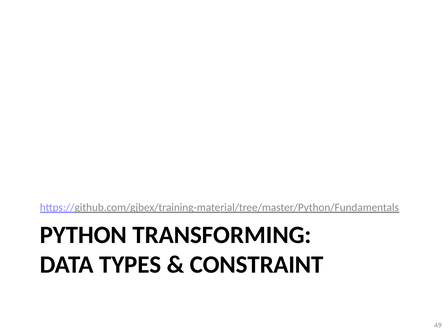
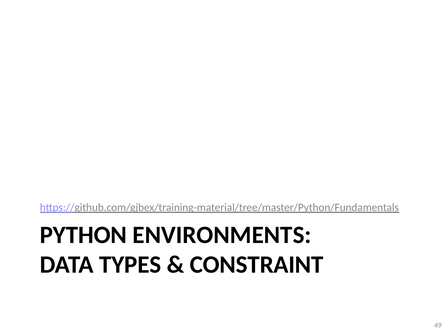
TRANSFORMING: TRANSFORMING -> ENVIRONMENTS
